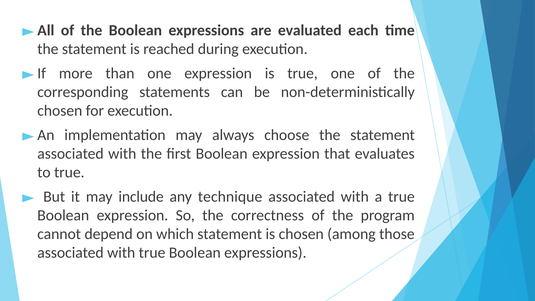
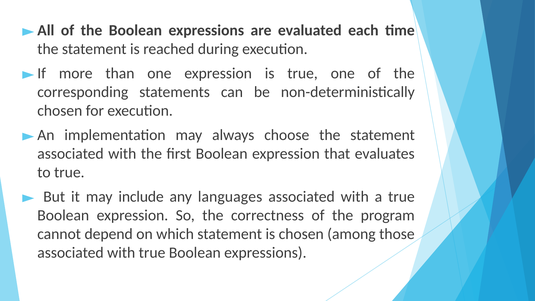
technique: technique -> languages
